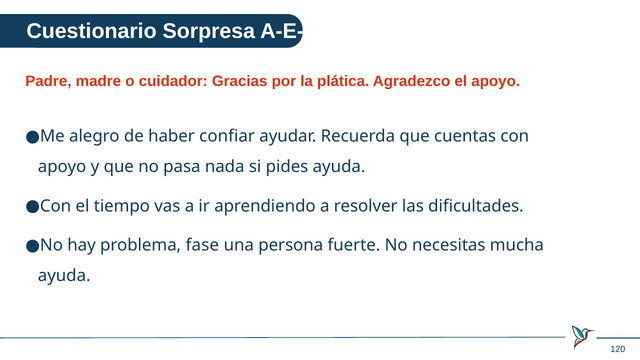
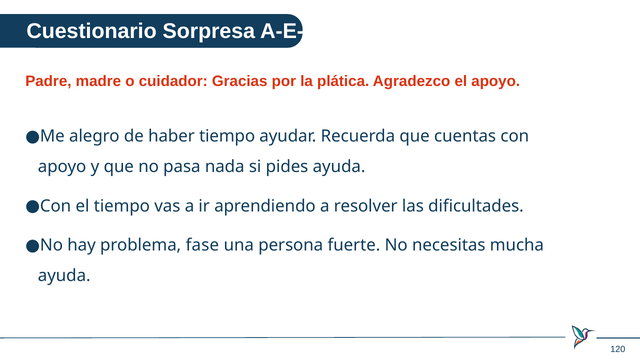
haber confiar: confiar -> tiempo
